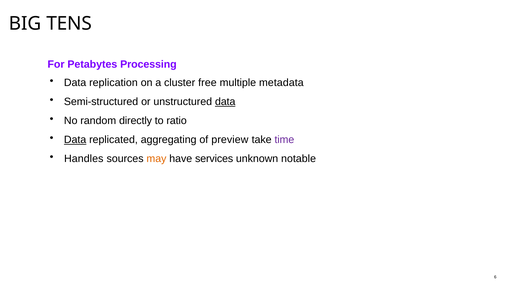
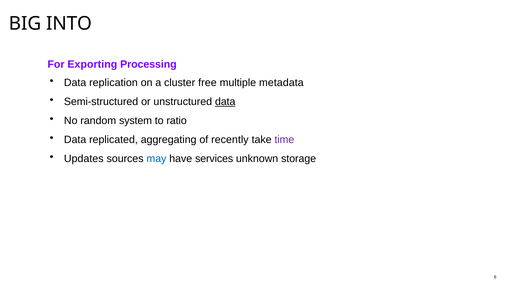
TENS: TENS -> INTO
Petabytes: Petabytes -> Exporting
directly: directly -> system
Data at (75, 140) underline: present -> none
preview: preview -> recently
Handles: Handles -> Updates
may colour: orange -> blue
notable: notable -> storage
